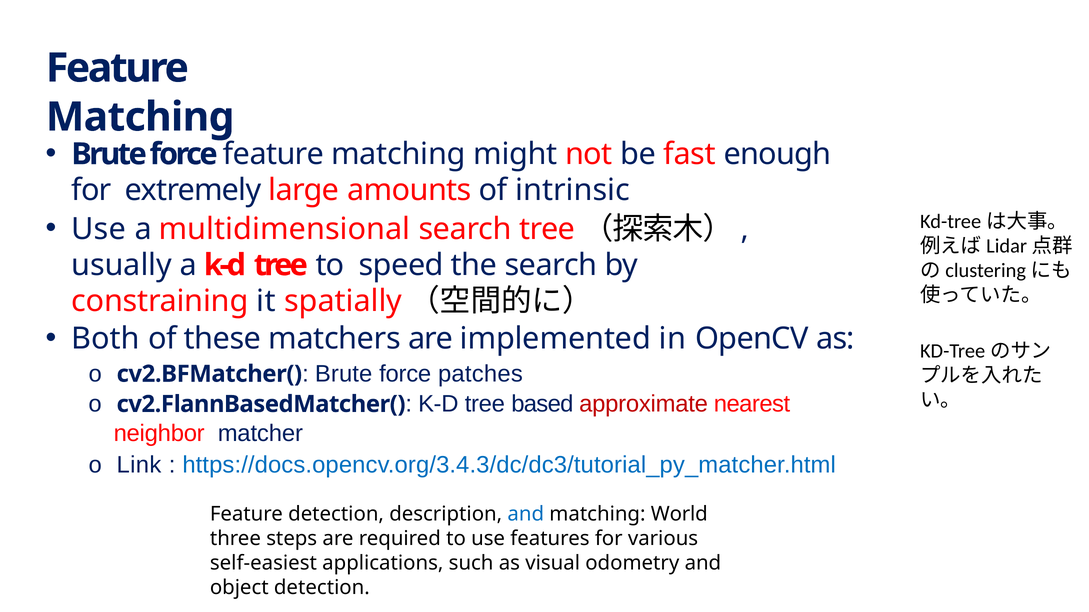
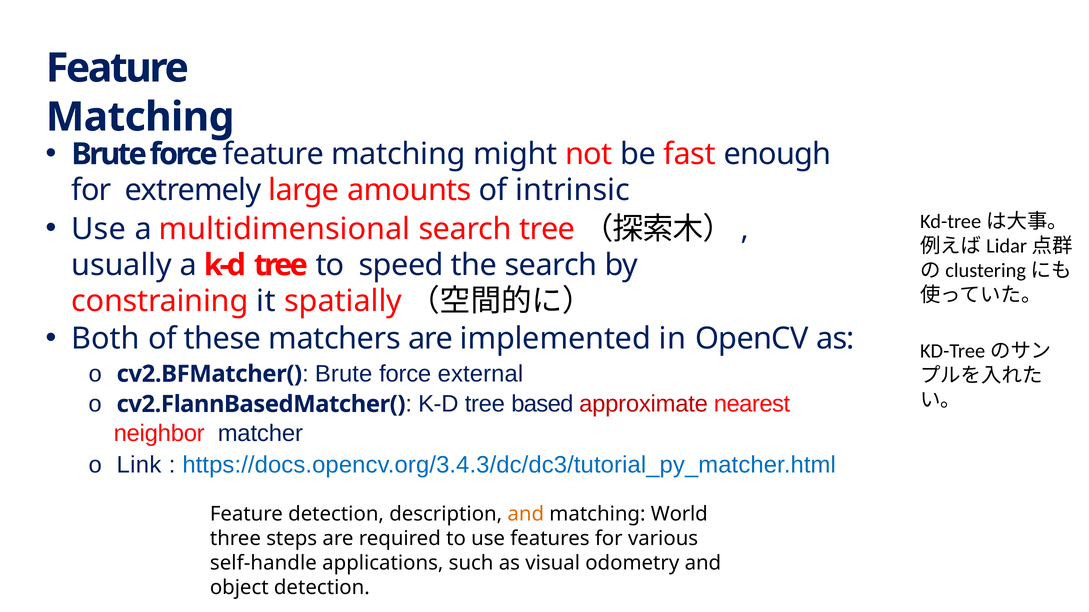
patches: patches -> external
and at (526, 515) colour: blue -> orange
self-easiest: self-easiest -> self-handle
